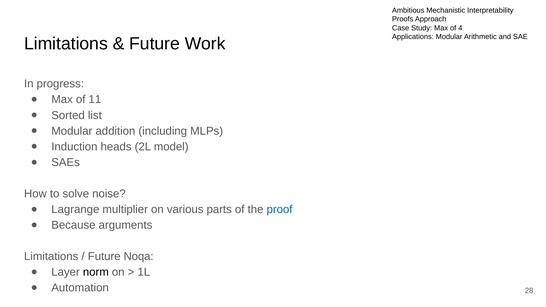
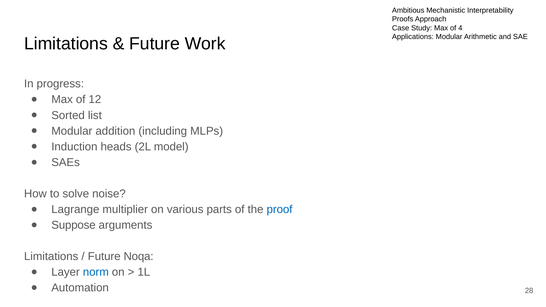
11: 11 -> 12
Because: Because -> Suppose
norm colour: black -> blue
